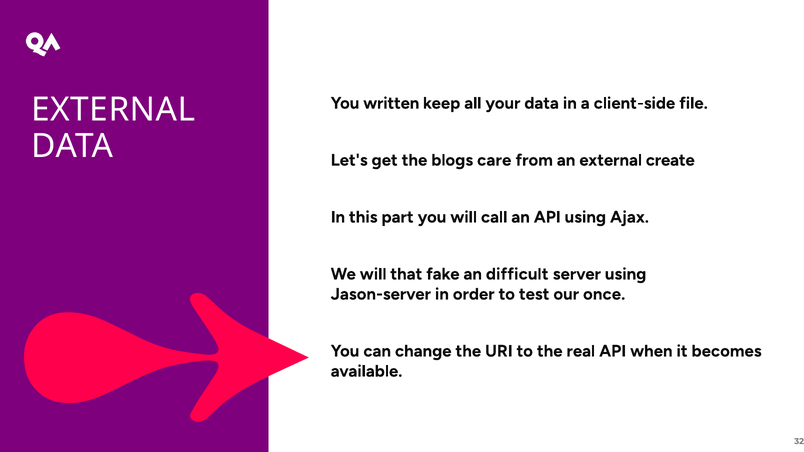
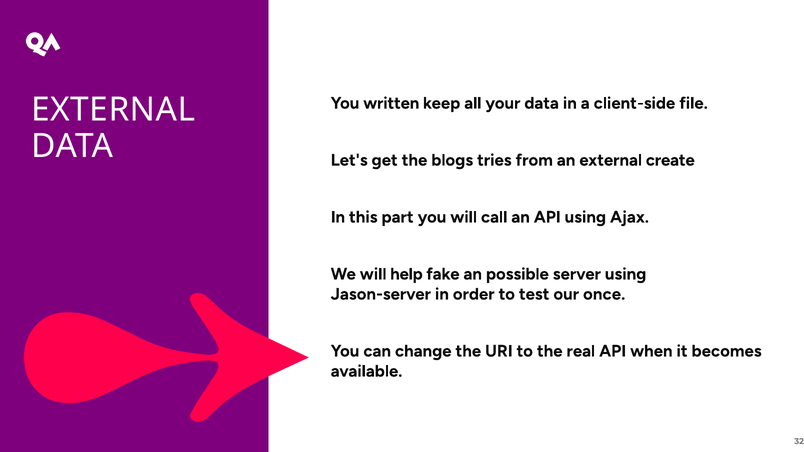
care: care -> tries
that: that -> help
difficult: difficult -> possible
